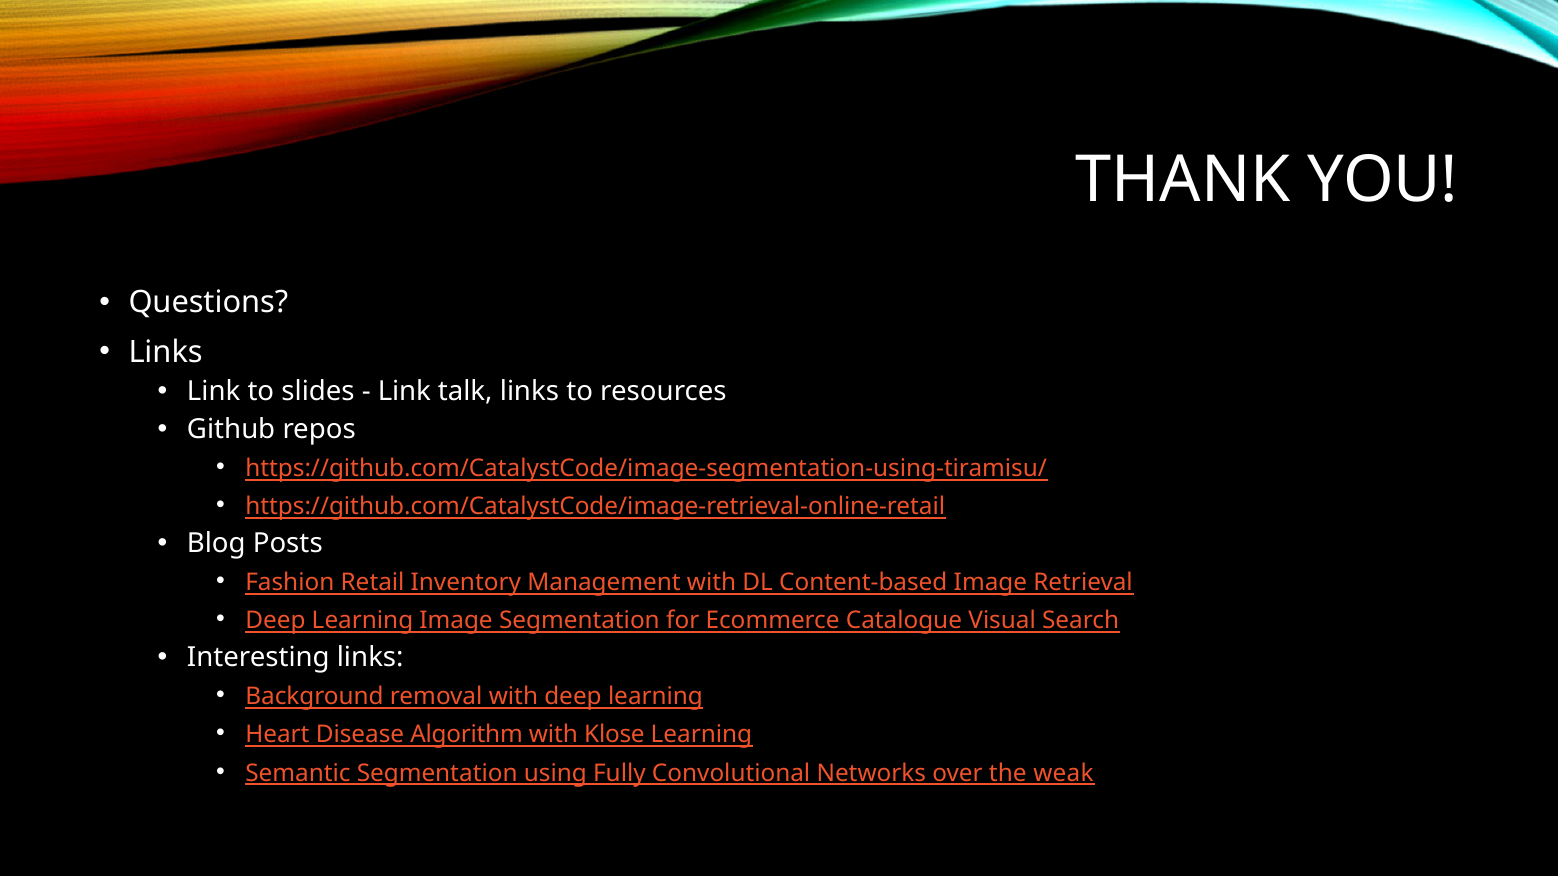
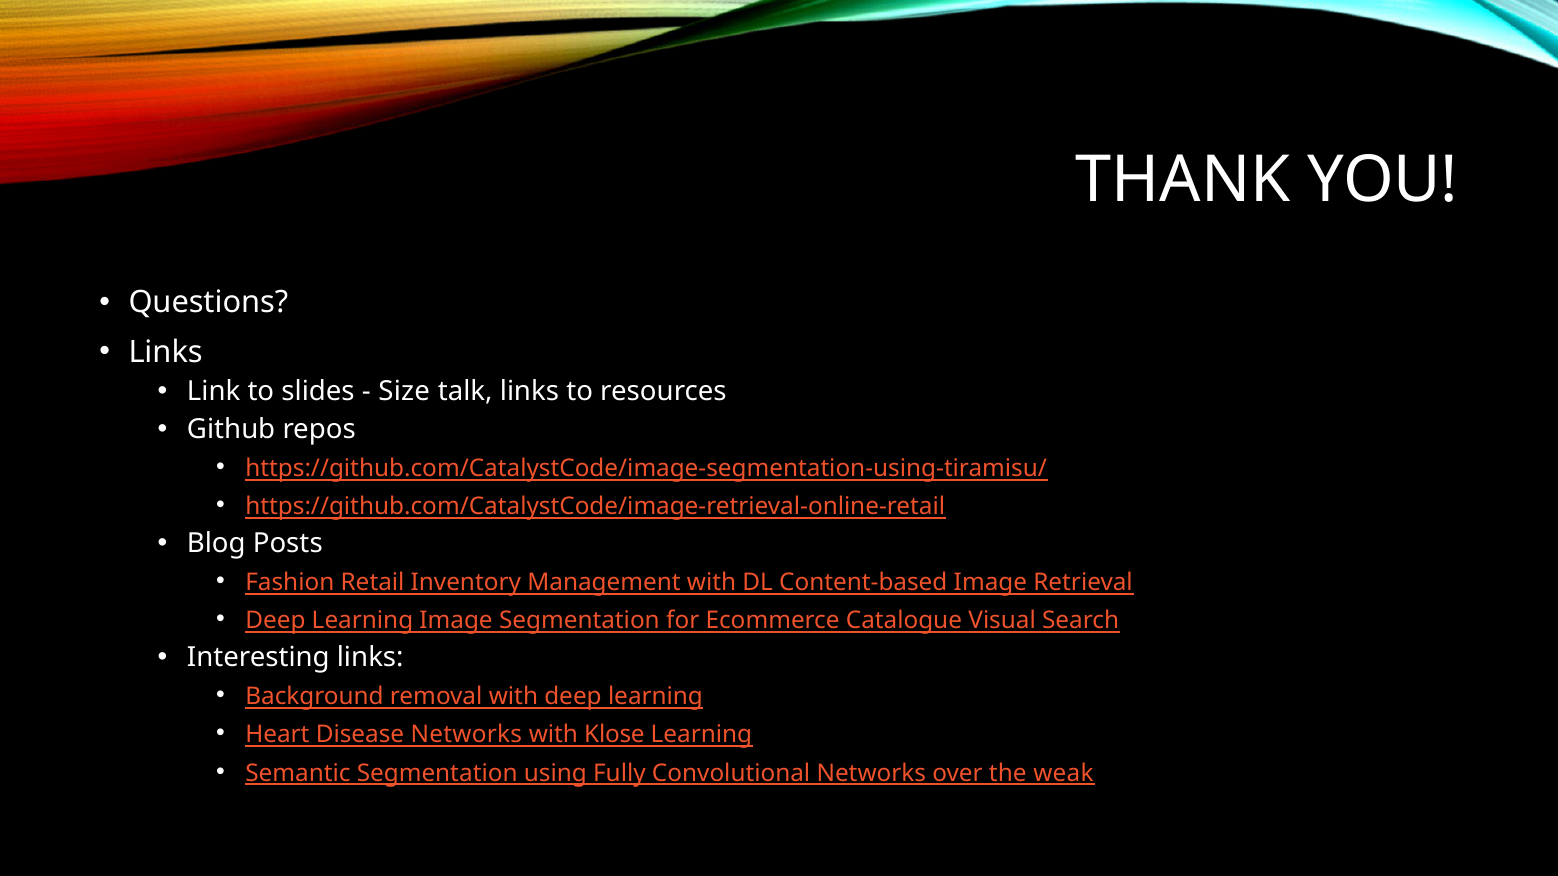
Link at (404, 392): Link -> Size
Disease Algorithm: Algorithm -> Networks
